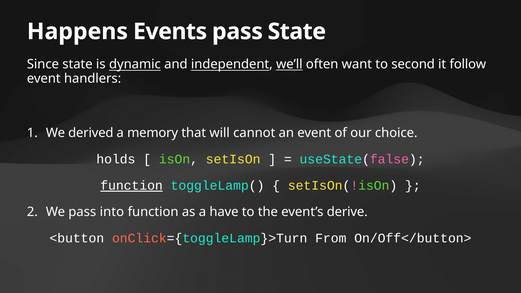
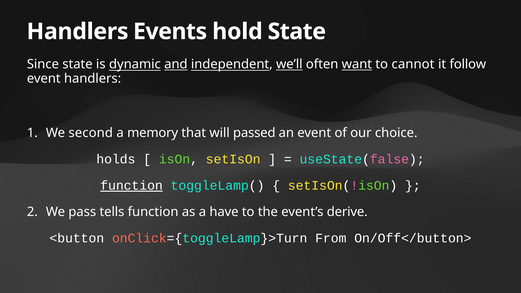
Happens at (77, 32): Happens -> Handlers
Events pass: pass -> hold
and underline: none -> present
want underline: none -> present
second: second -> cannot
derived: derived -> second
cannot: cannot -> passed
into: into -> tells
